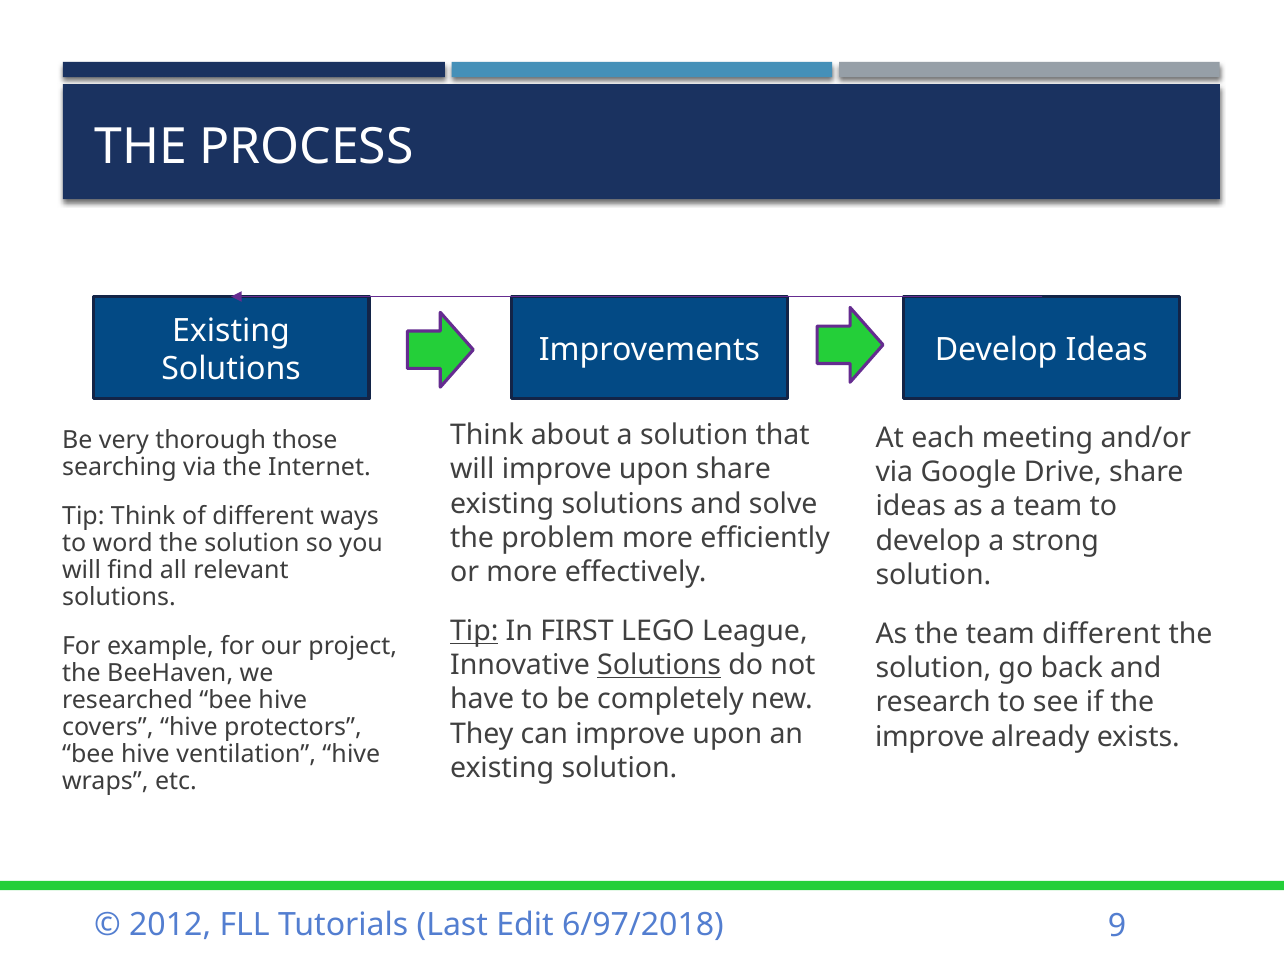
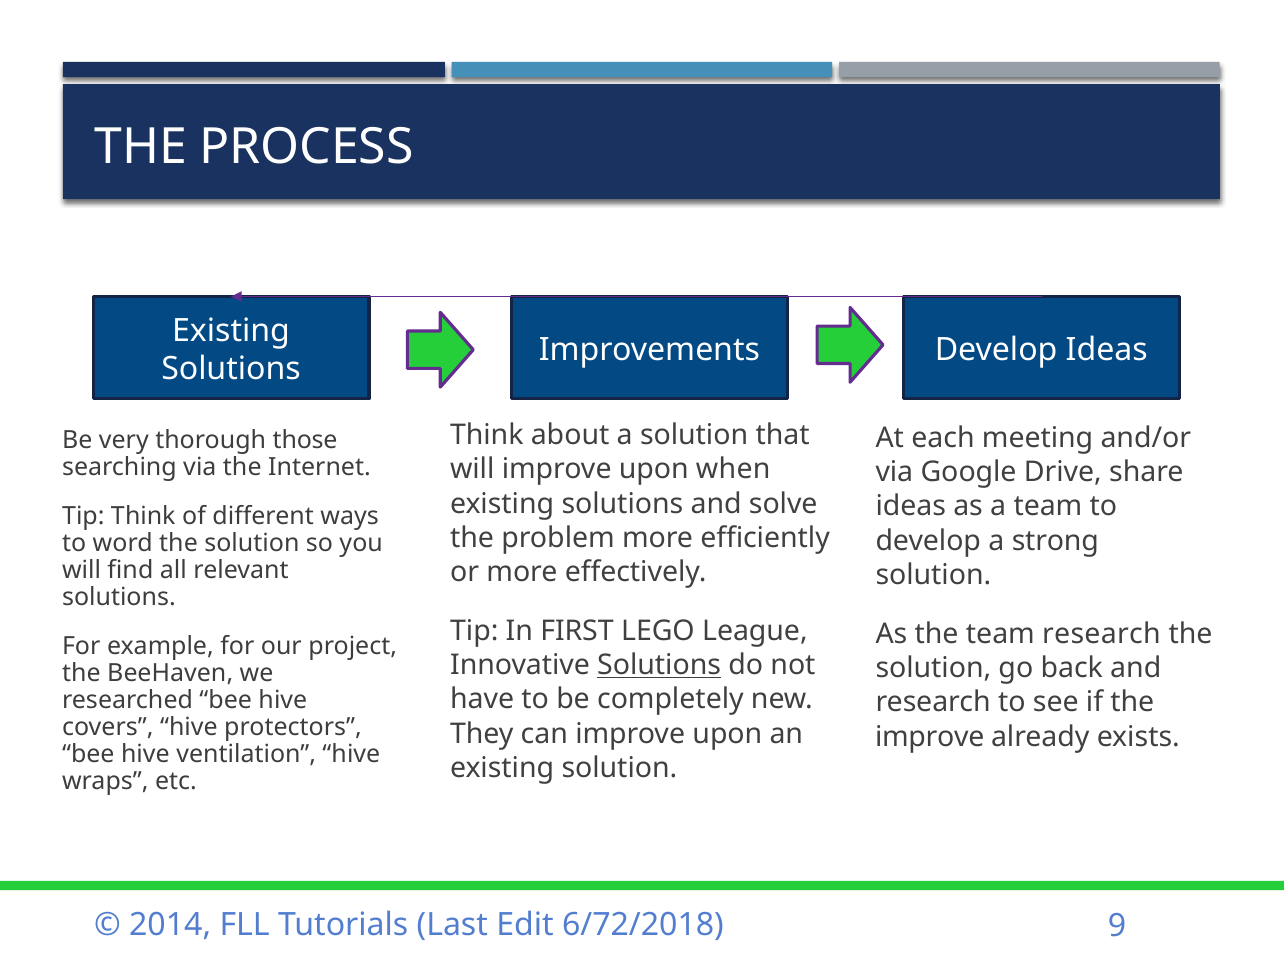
upon share: share -> when
Tip at (474, 631) underline: present -> none
team different: different -> research
2012: 2012 -> 2014
6/97/2018: 6/97/2018 -> 6/72/2018
